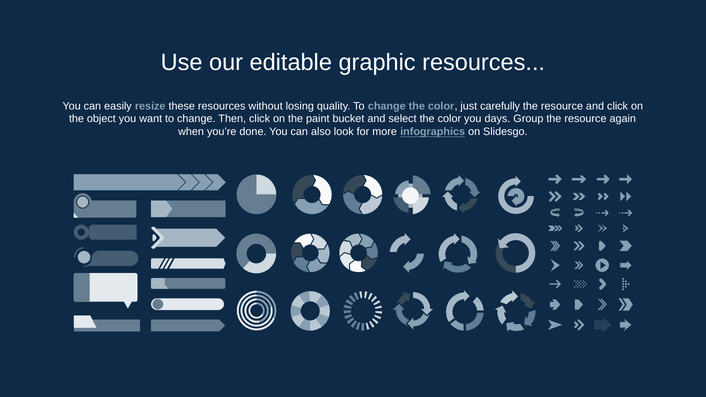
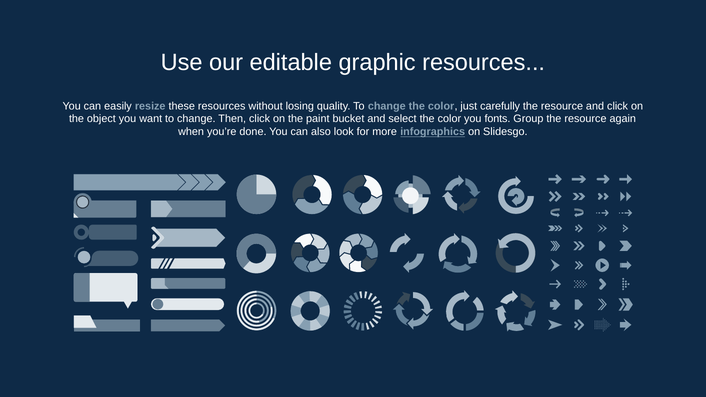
days: days -> fonts
